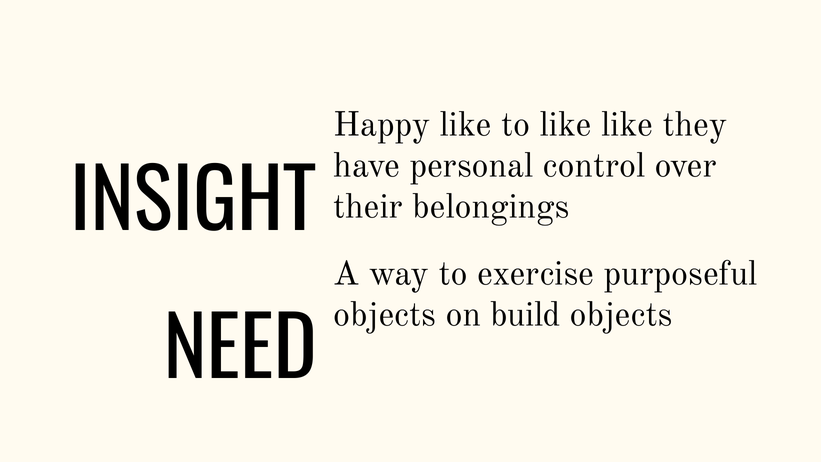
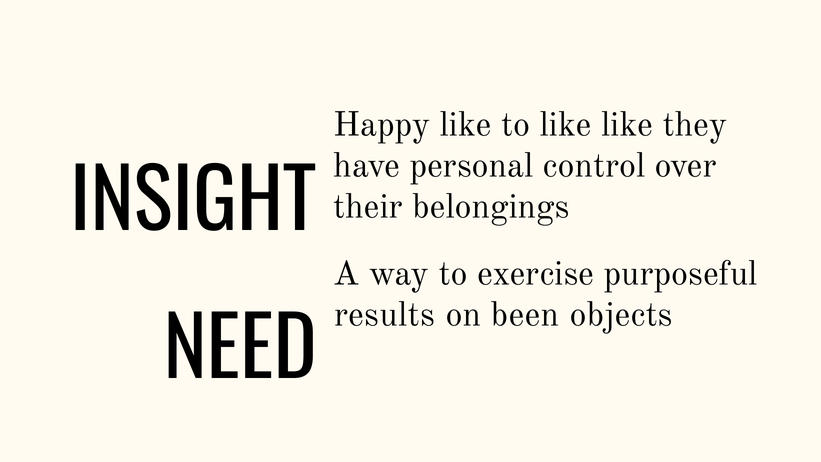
objects at (385, 314): objects -> results
build: build -> been
